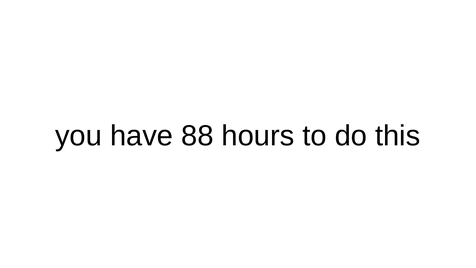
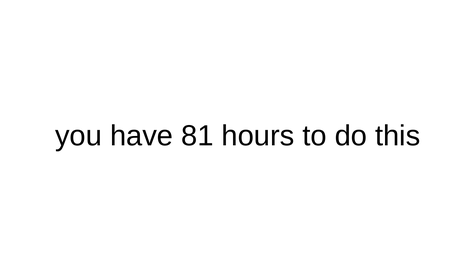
88: 88 -> 81
